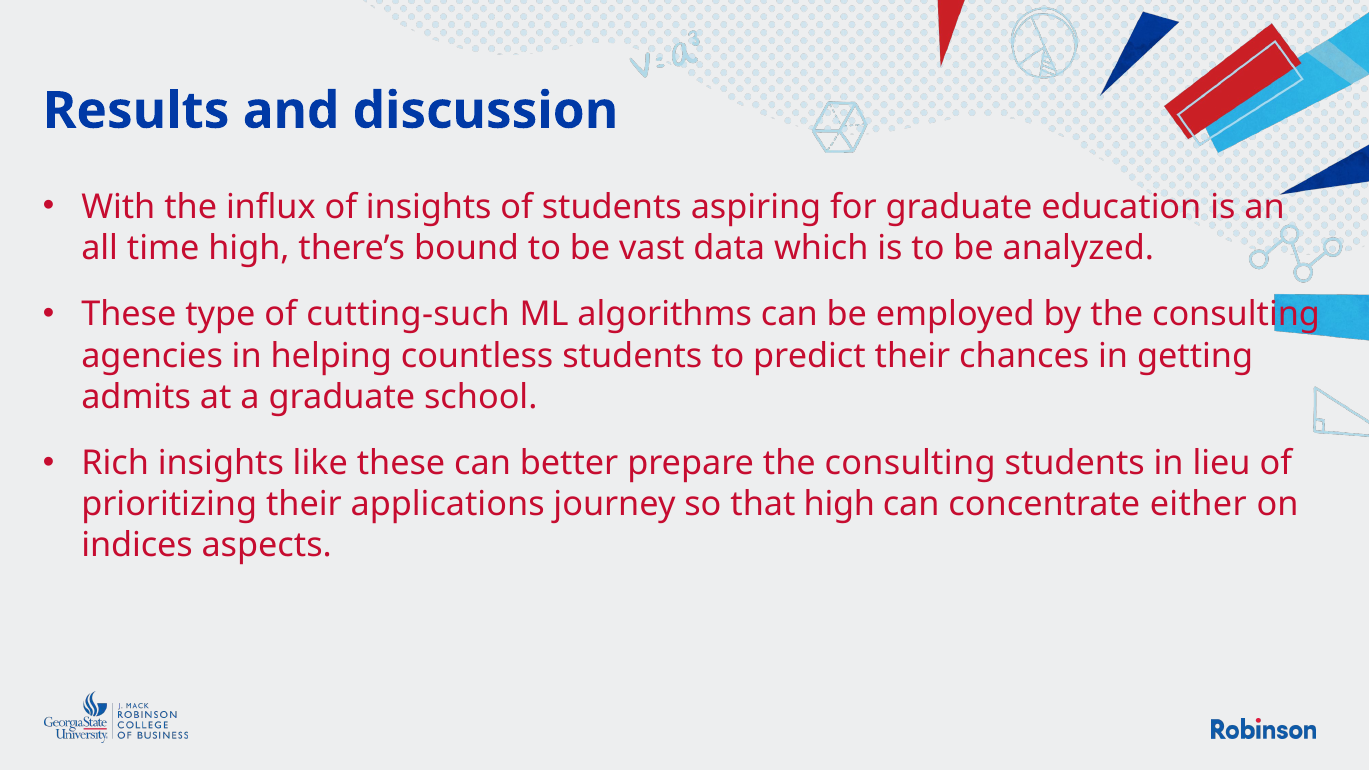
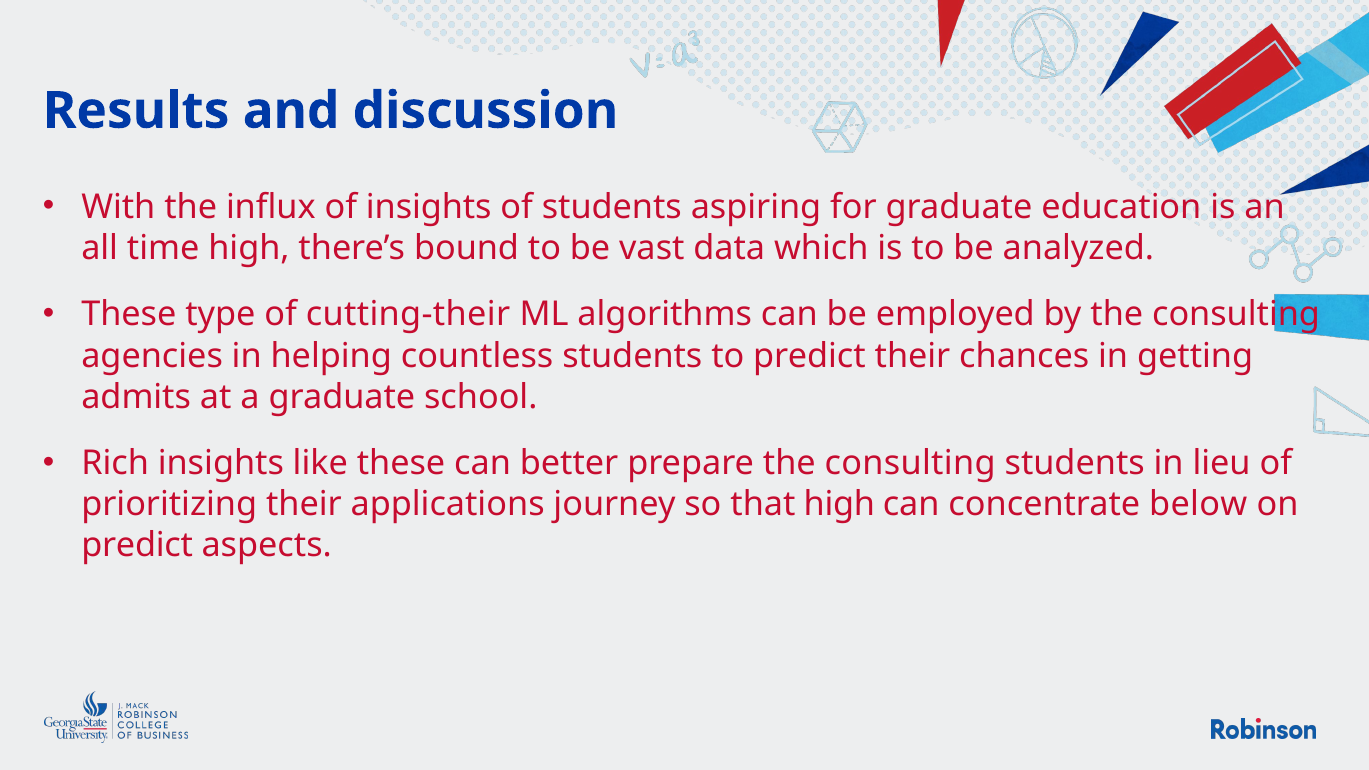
cutting-such: cutting-such -> cutting-their
either: either -> below
indices at (137, 546): indices -> predict
